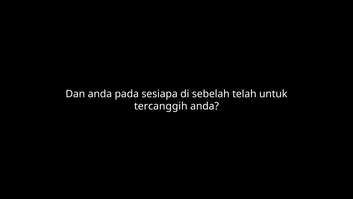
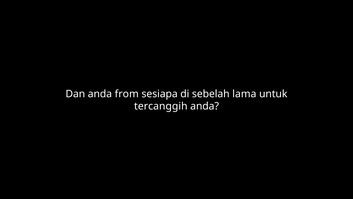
pada: pada -> from
telah: telah -> lama
